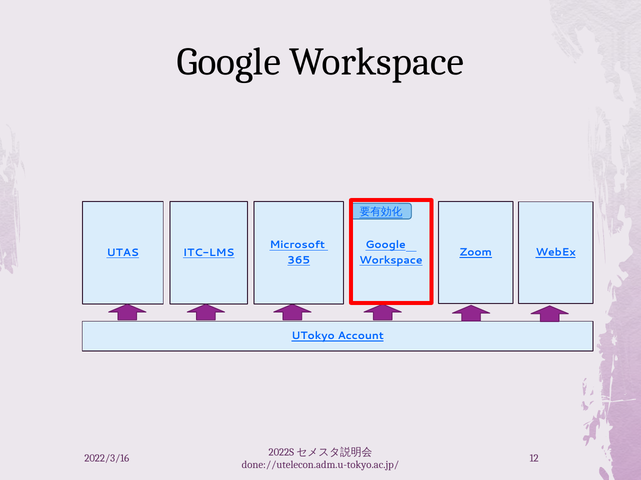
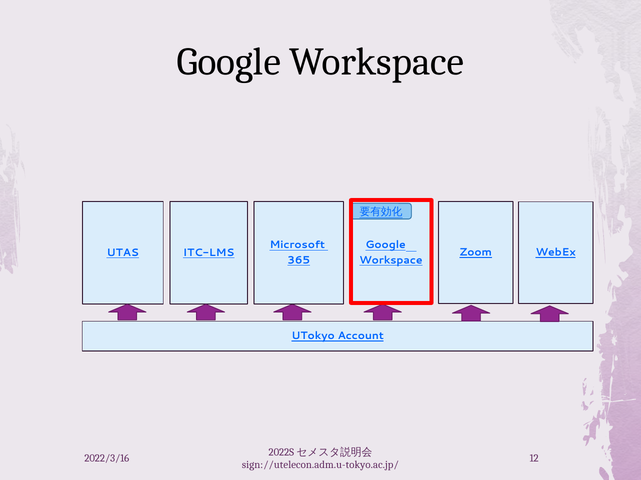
done://utelecon.adm.u-tokyo.ac.jp/: done://utelecon.adm.u-tokyo.ac.jp/ -> sign://utelecon.adm.u-tokyo.ac.jp/
